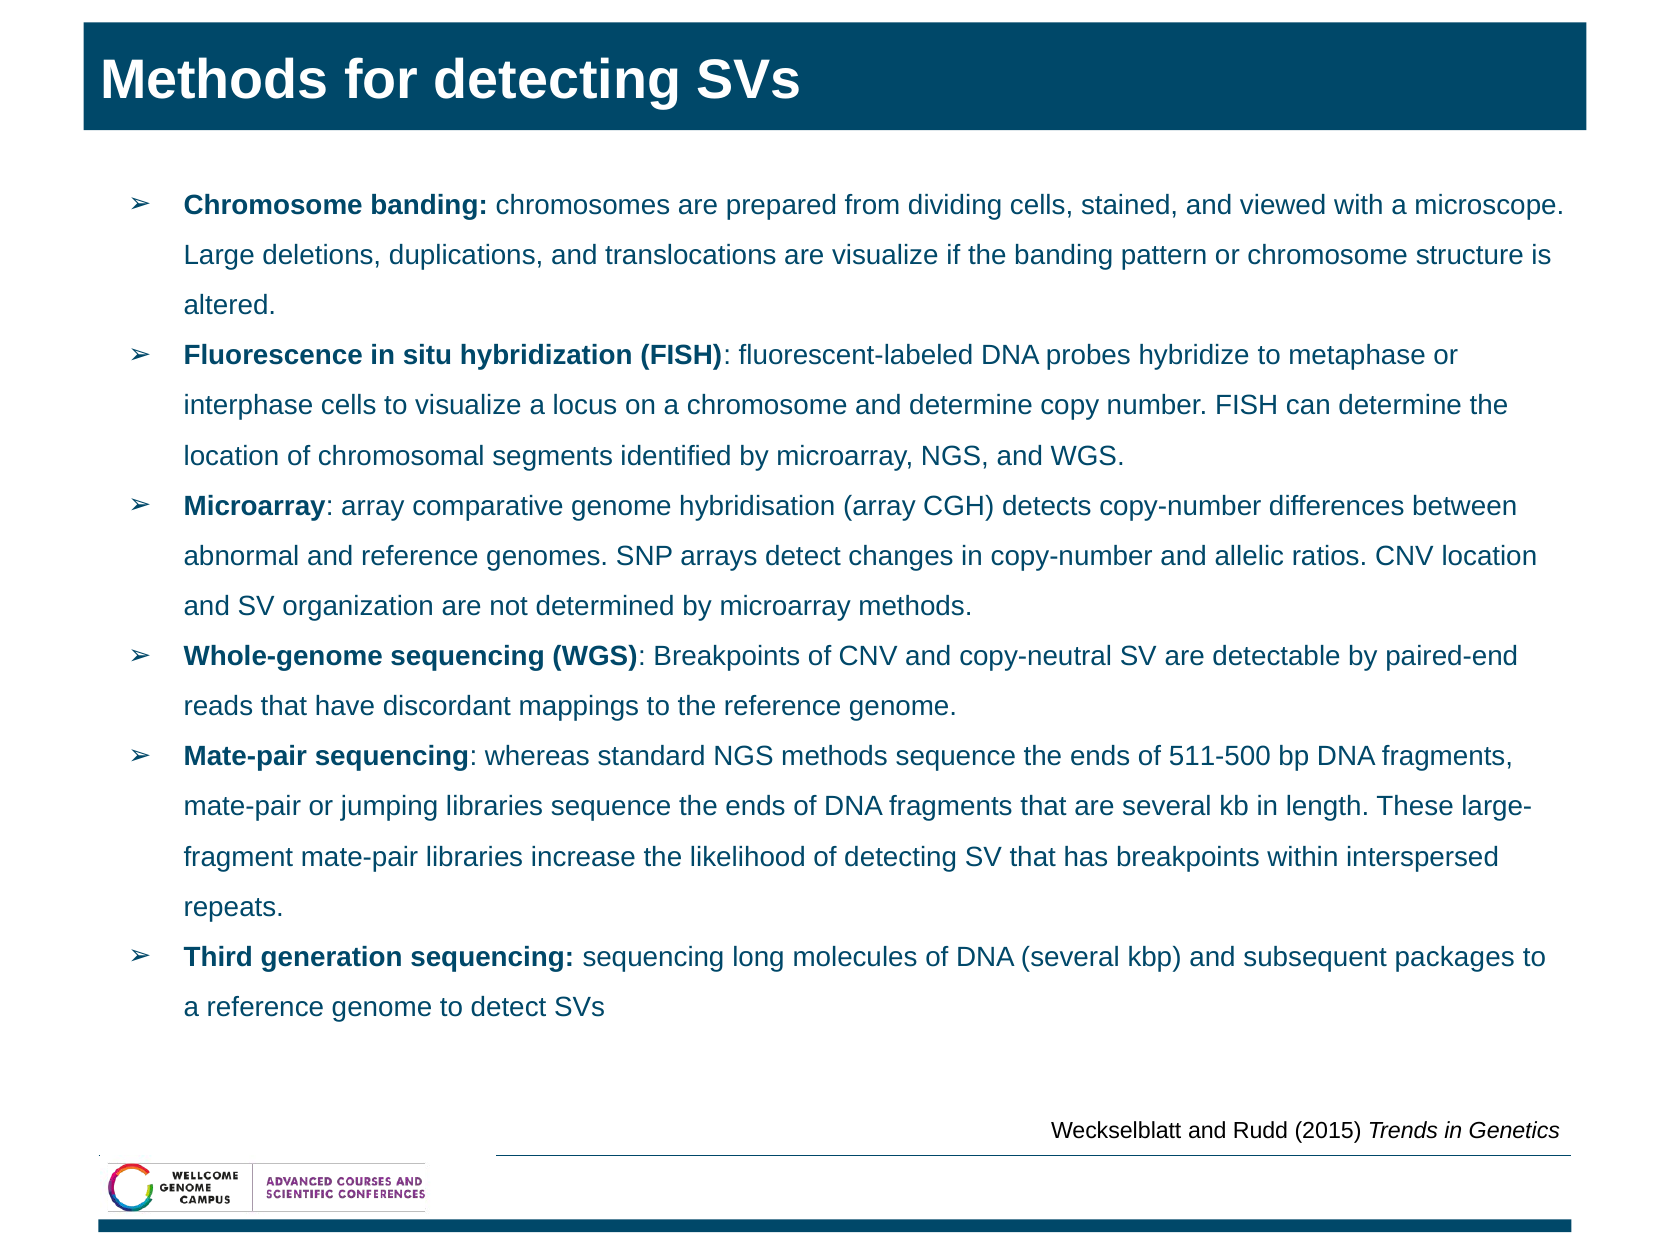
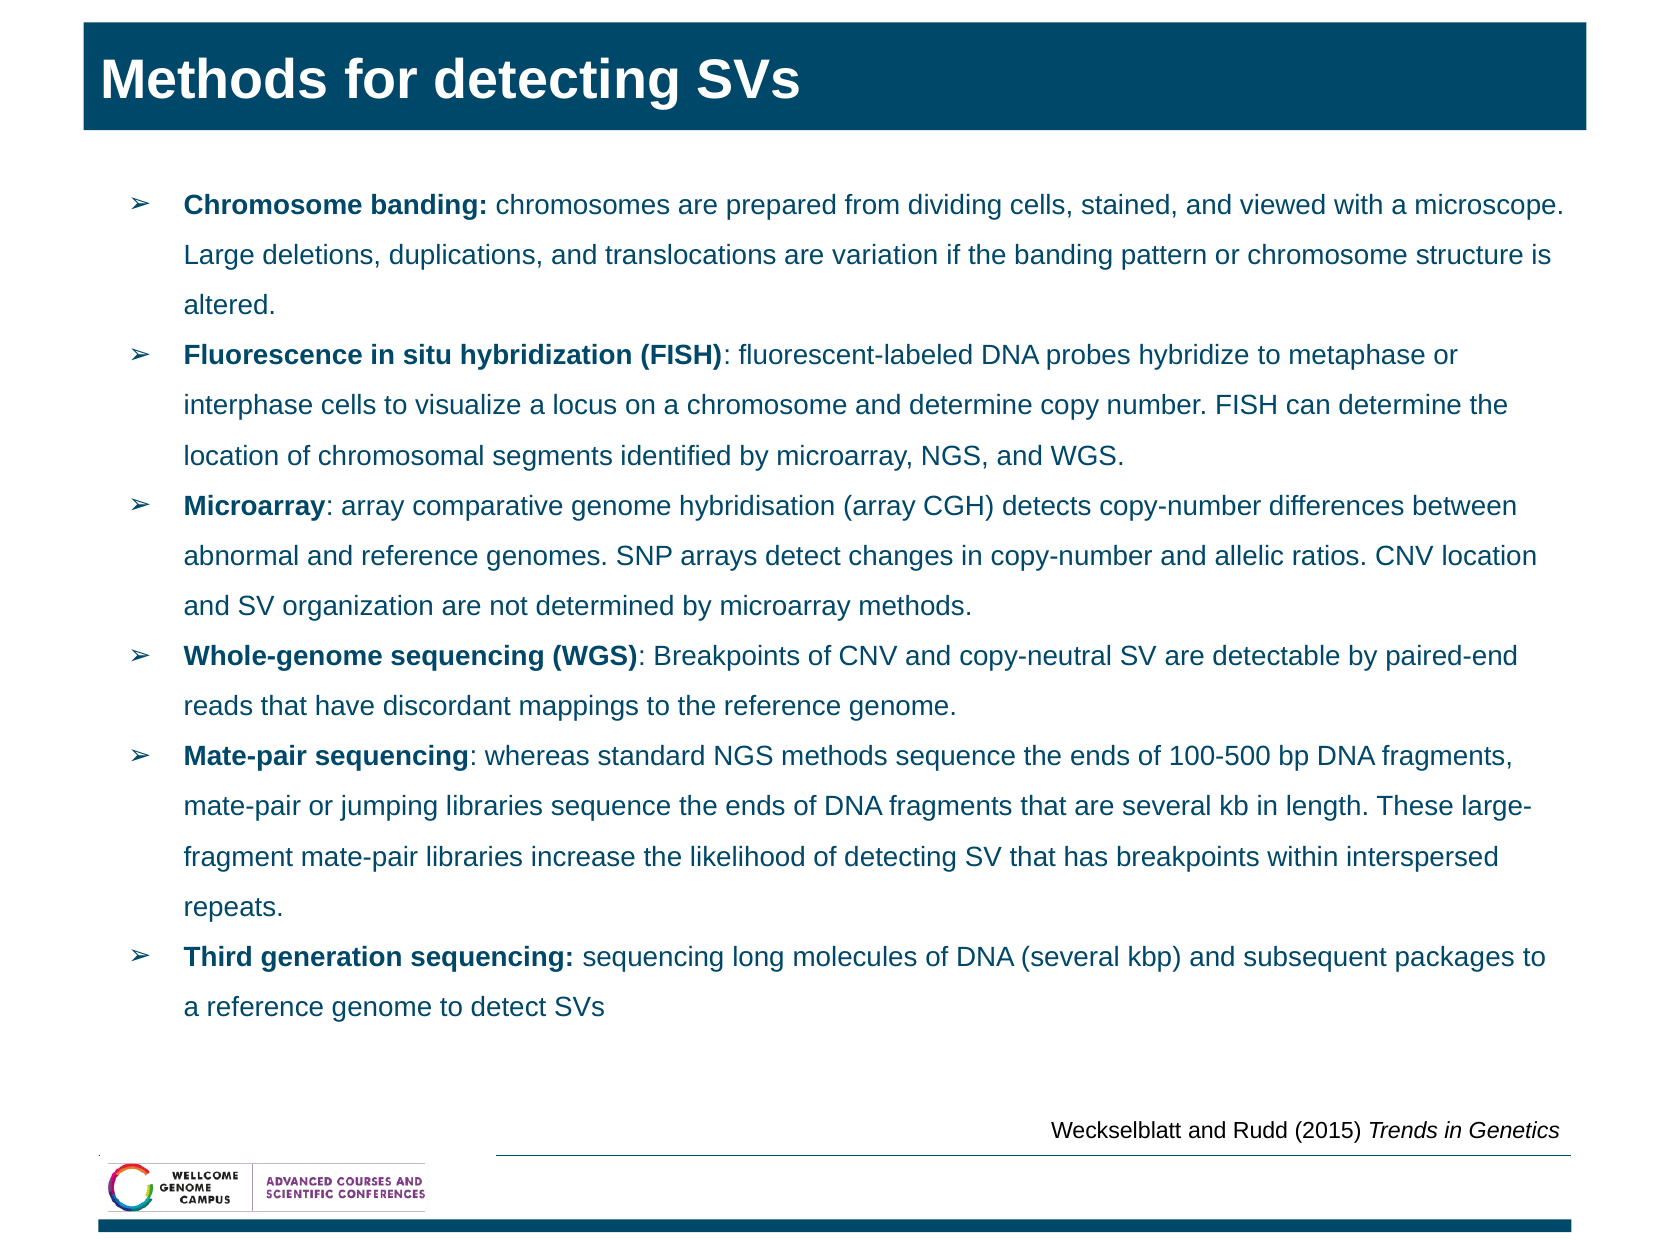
are visualize: visualize -> variation
511-500: 511-500 -> 100-500
